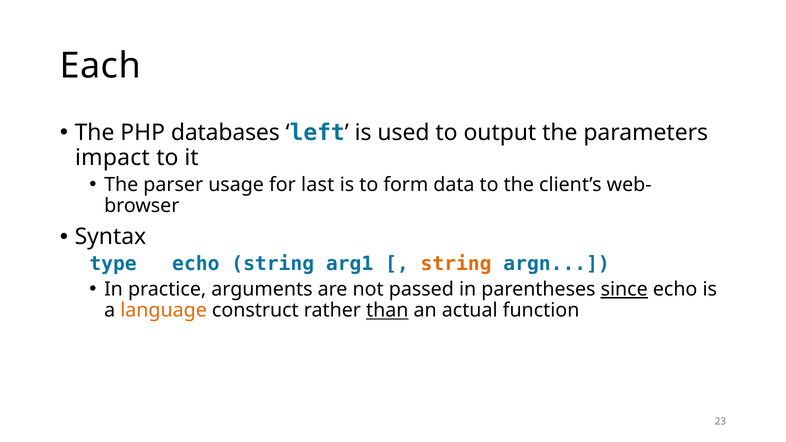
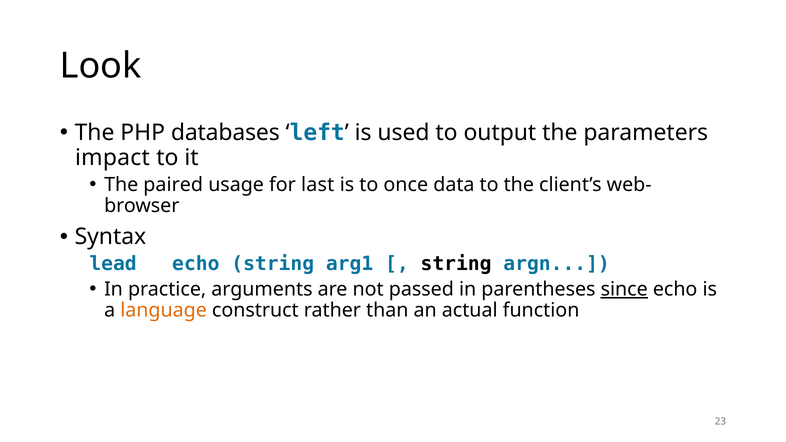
Each: Each -> Look
parser: parser -> paired
form: form -> once
type: type -> lead
string at (456, 264) colour: orange -> black
than underline: present -> none
